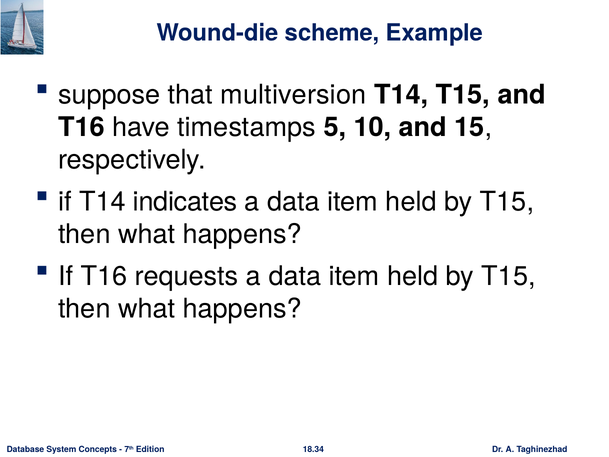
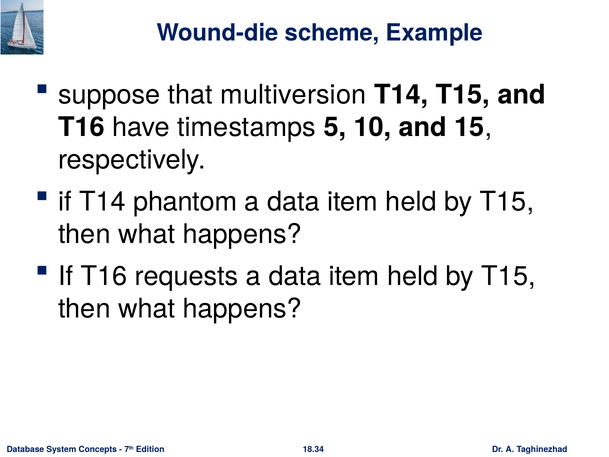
indicates: indicates -> phantom
